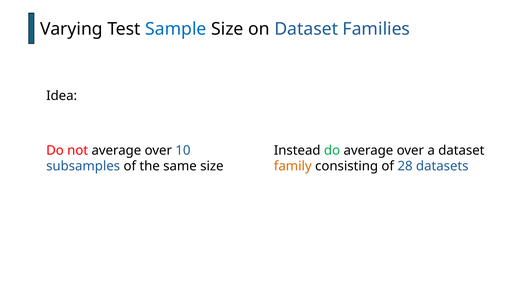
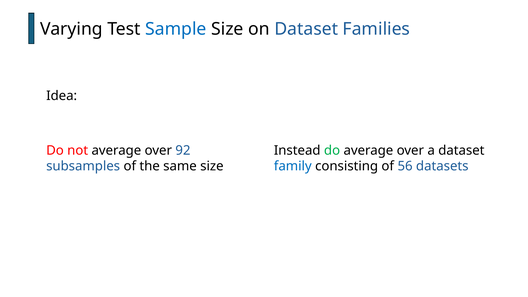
10: 10 -> 92
family colour: orange -> blue
28: 28 -> 56
